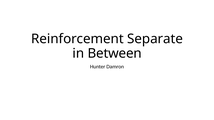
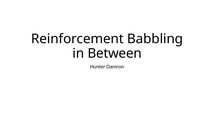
Separate: Separate -> Babbling
